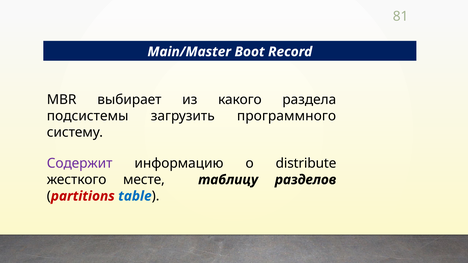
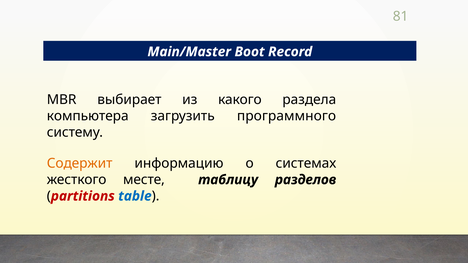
подсистемы: подсистемы -> компьютера
Содержит colour: purple -> orange
distribute: distribute -> системах
